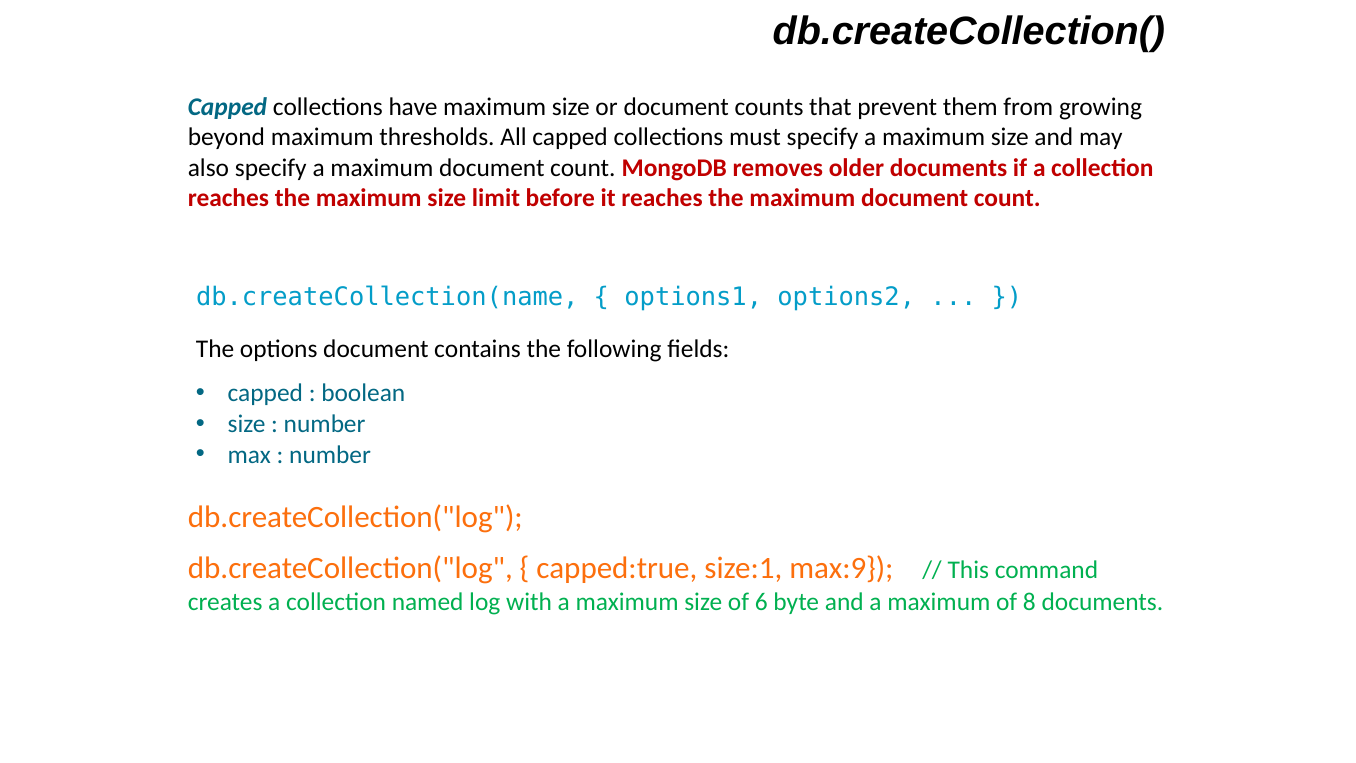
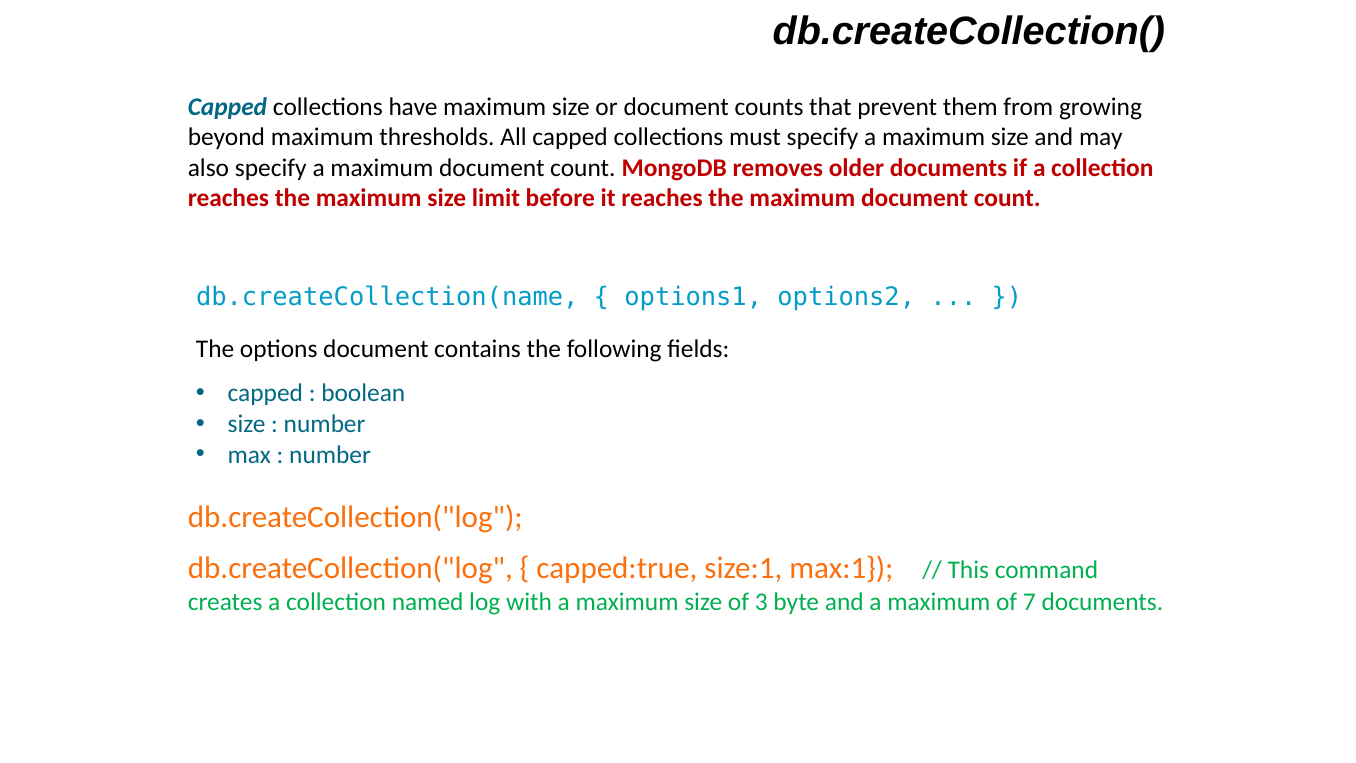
max:9: max:9 -> max:1
6: 6 -> 3
8: 8 -> 7
